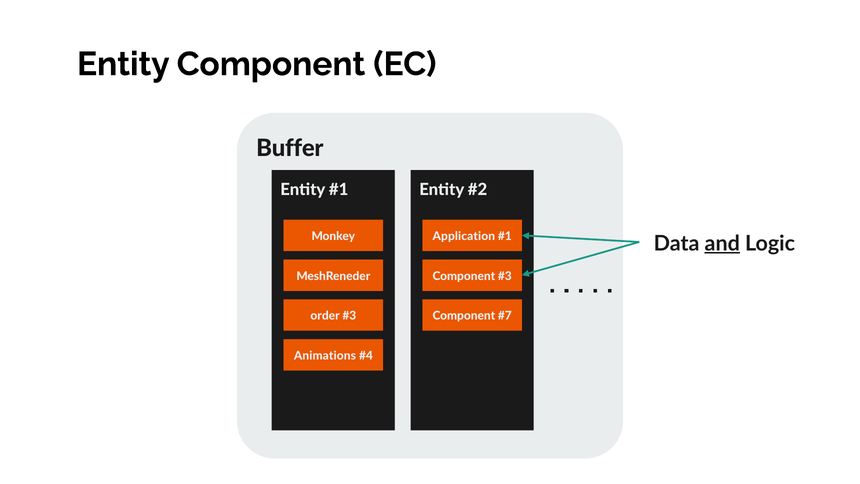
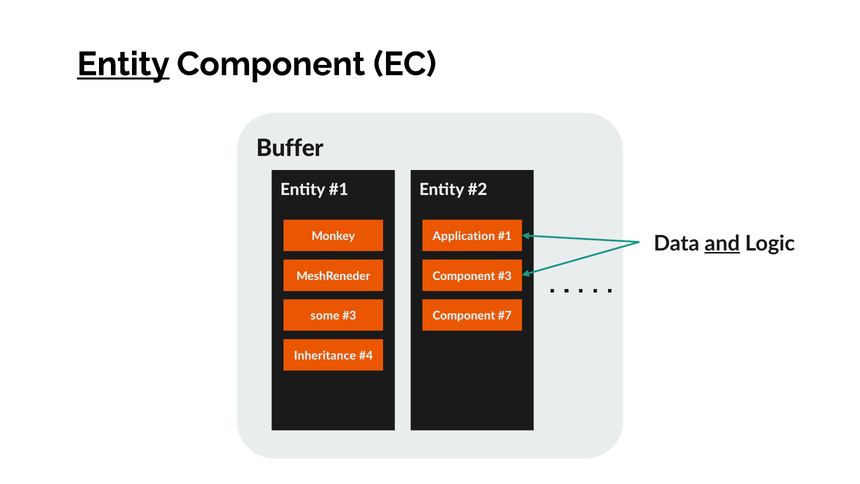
Entity at (123, 64) underline: none -> present
order: order -> some
Animations: Animations -> Inheritance
